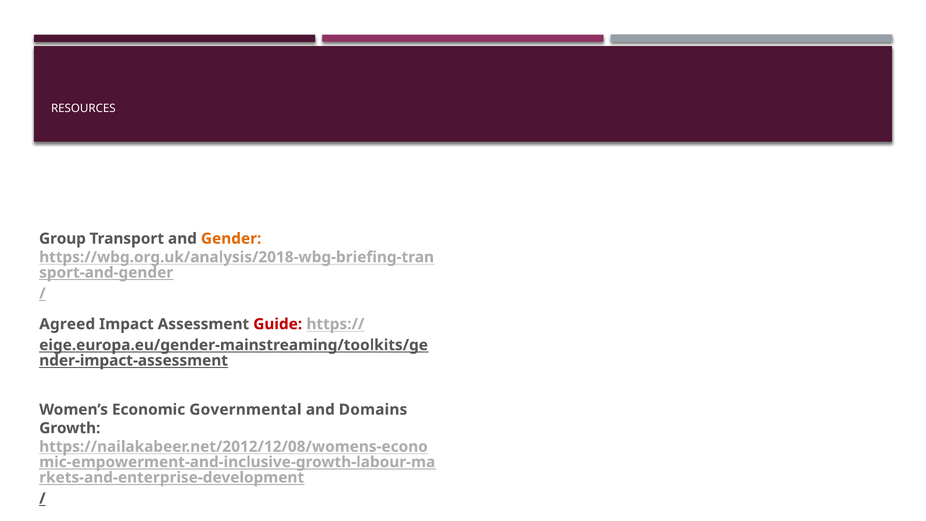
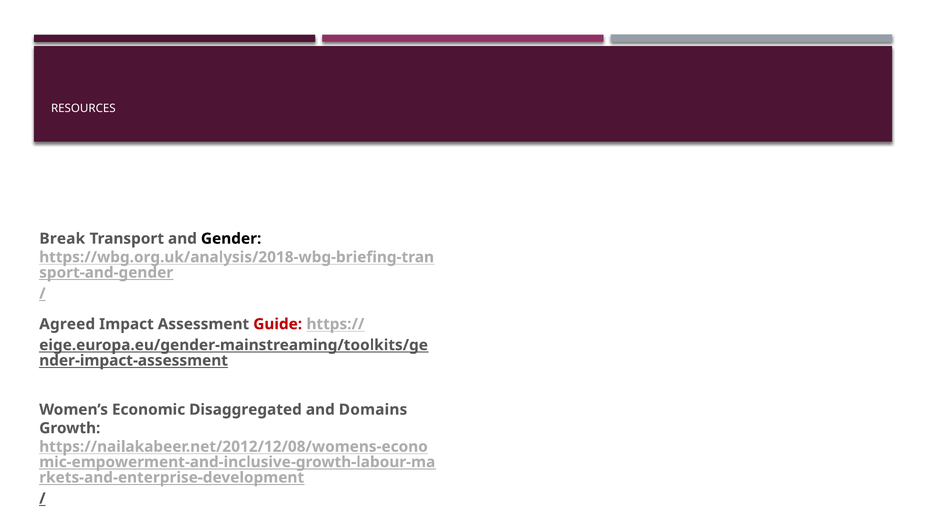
Group: Group -> Break
Gender at (231, 239) colour: orange -> black
Governmental: Governmental -> Disaggregated
